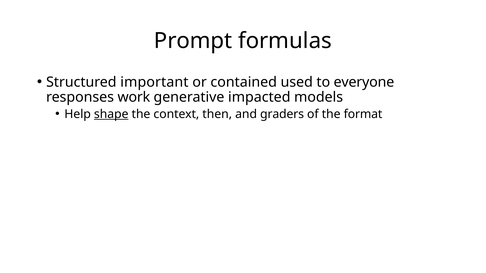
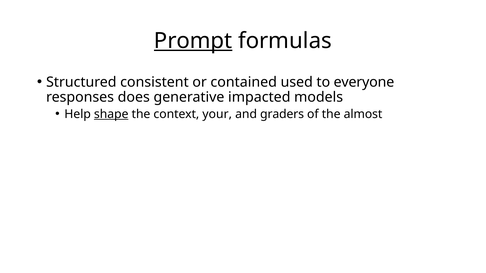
Prompt underline: none -> present
important: important -> consistent
work: work -> does
then: then -> your
format: format -> almost
